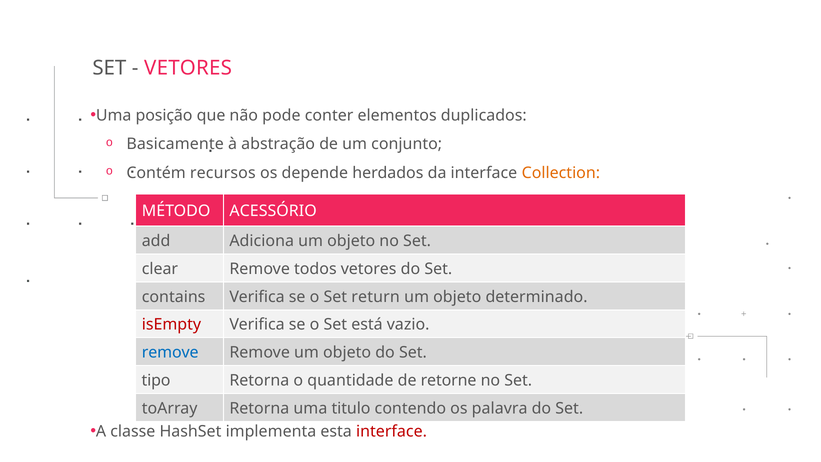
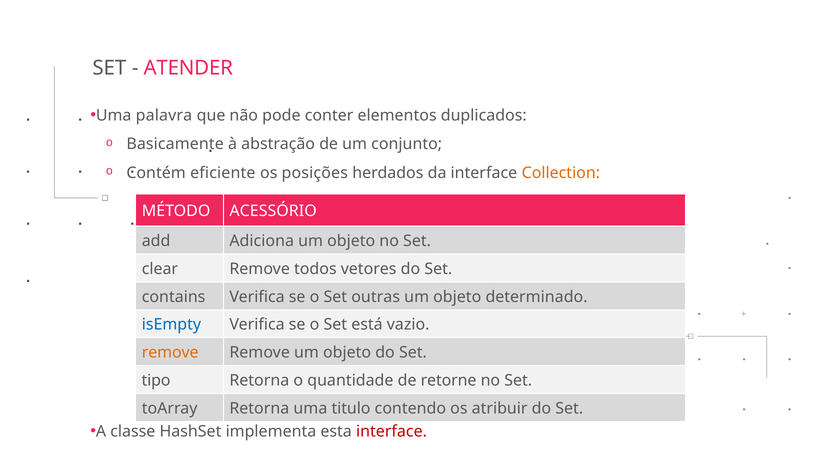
VETORES at (188, 68): VETORES -> ATENDER
posição: posição -> palavra
recursos: recursos -> eficiente
depende: depende -> posições
return: return -> outras
isEmpty colour: red -> blue
remove at (170, 353) colour: blue -> orange
palavra: palavra -> atribuir
